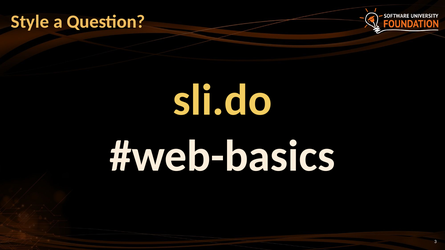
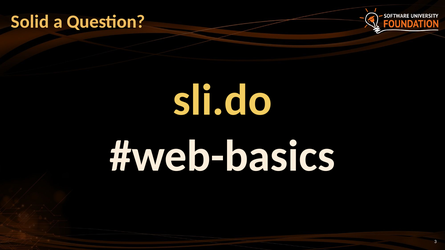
Style: Style -> Solid
